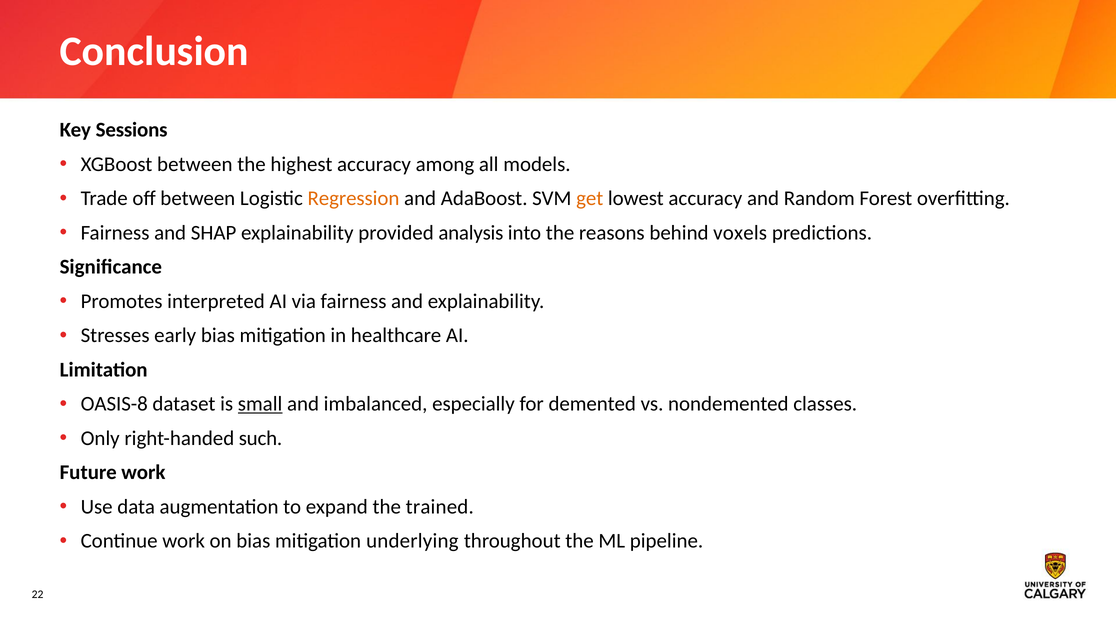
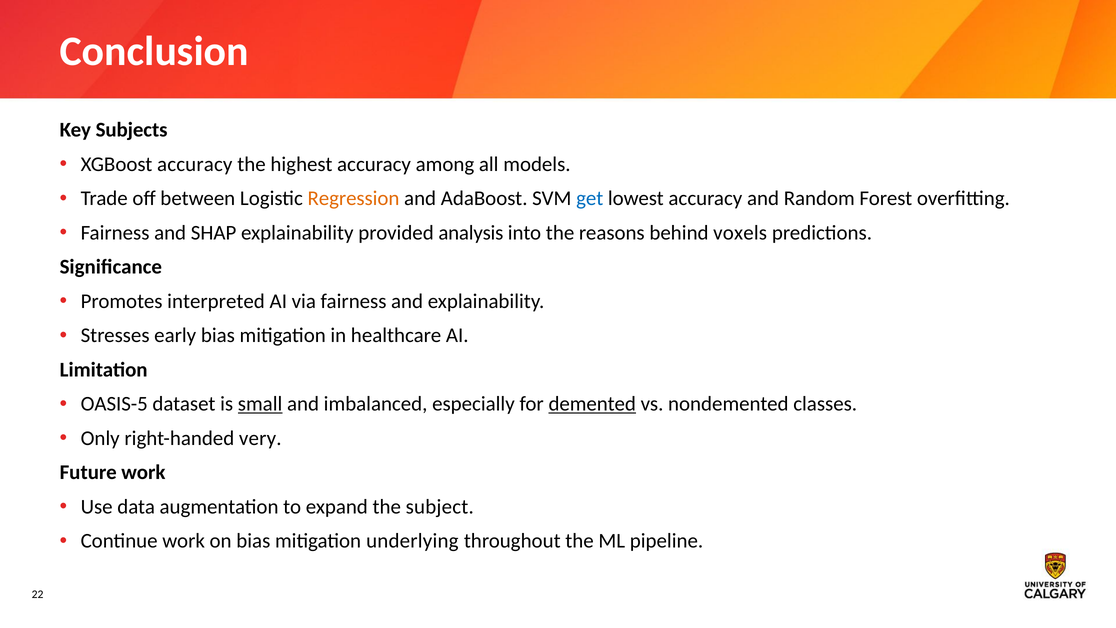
Sessions: Sessions -> Subjects
XGBoost between: between -> accuracy
get colour: orange -> blue
OASIS-8: OASIS-8 -> OASIS-5
demented underline: none -> present
such: such -> very
trained: trained -> subject
